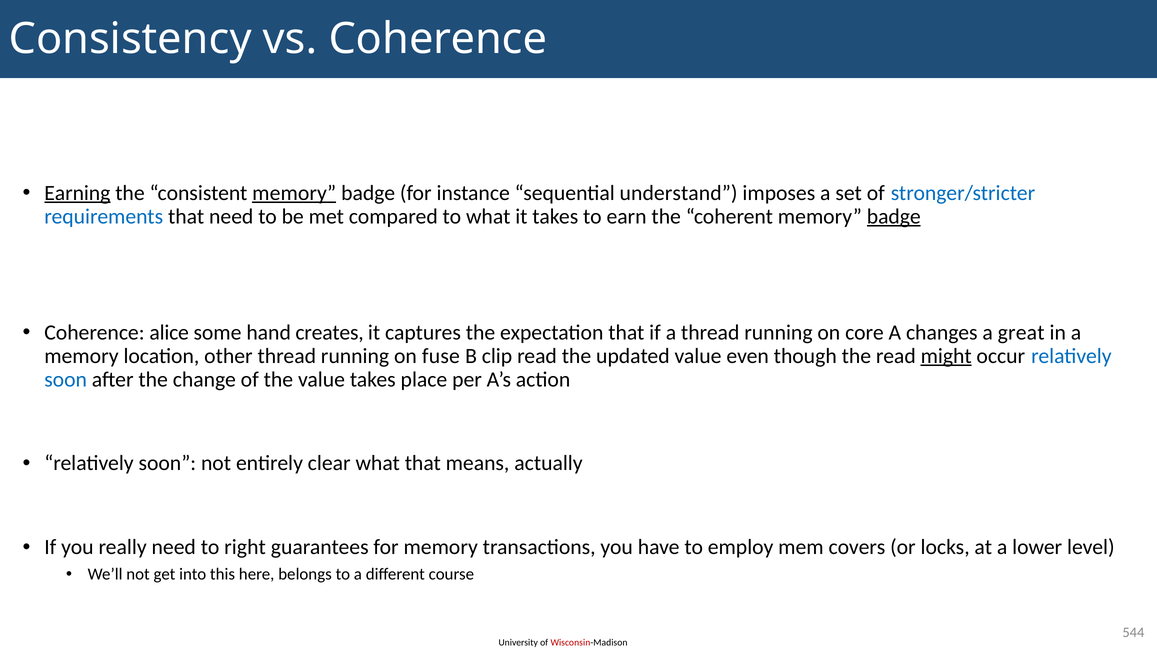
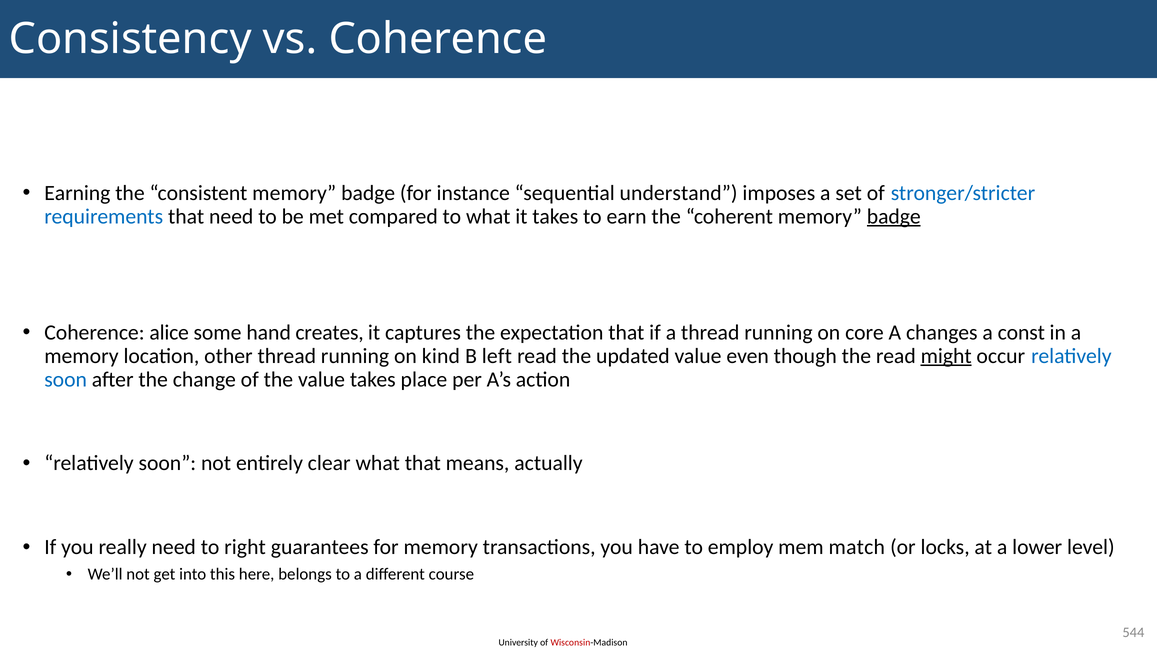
Earning underline: present -> none
memory at (294, 193) underline: present -> none
great: great -> const
fuse: fuse -> kind
clip: clip -> left
covers: covers -> match
